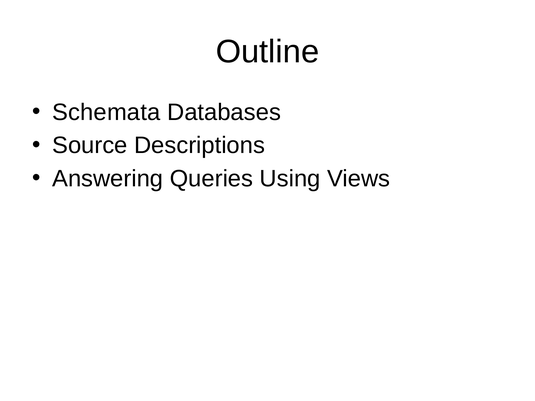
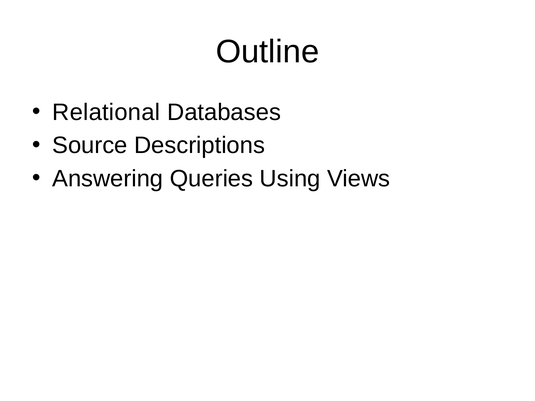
Schemata: Schemata -> Relational
